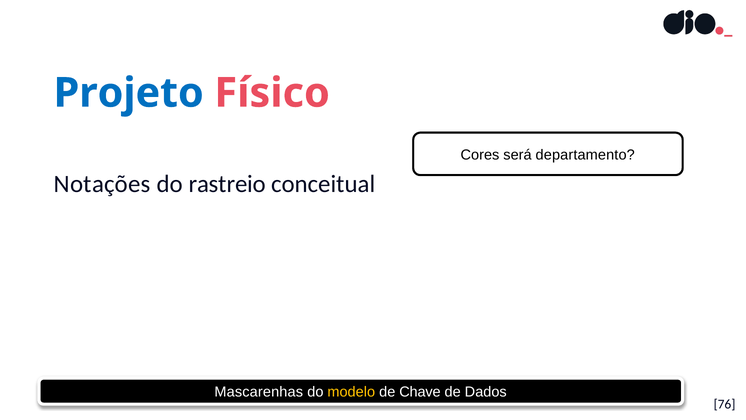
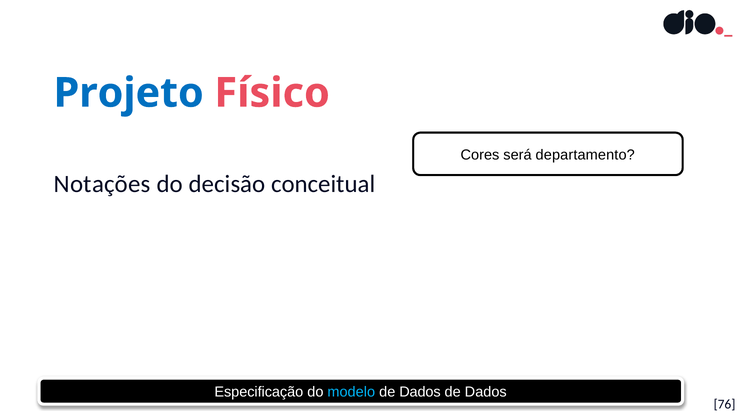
rastreio: rastreio -> decisão
Mascarenhas: Mascarenhas -> Especificação
modelo colour: yellow -> light blue
Chave at (420, 392): Chave -> Dados
